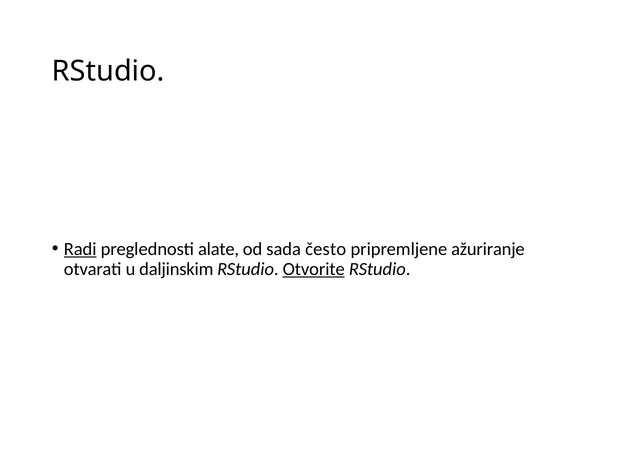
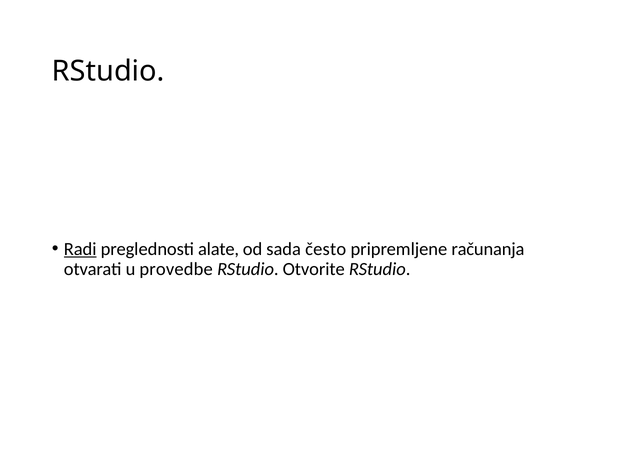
ažuriranje: ažuriranje -> računanja
daljinskim: daljinskim -> provedbe
Otvorite underline: present -> none
